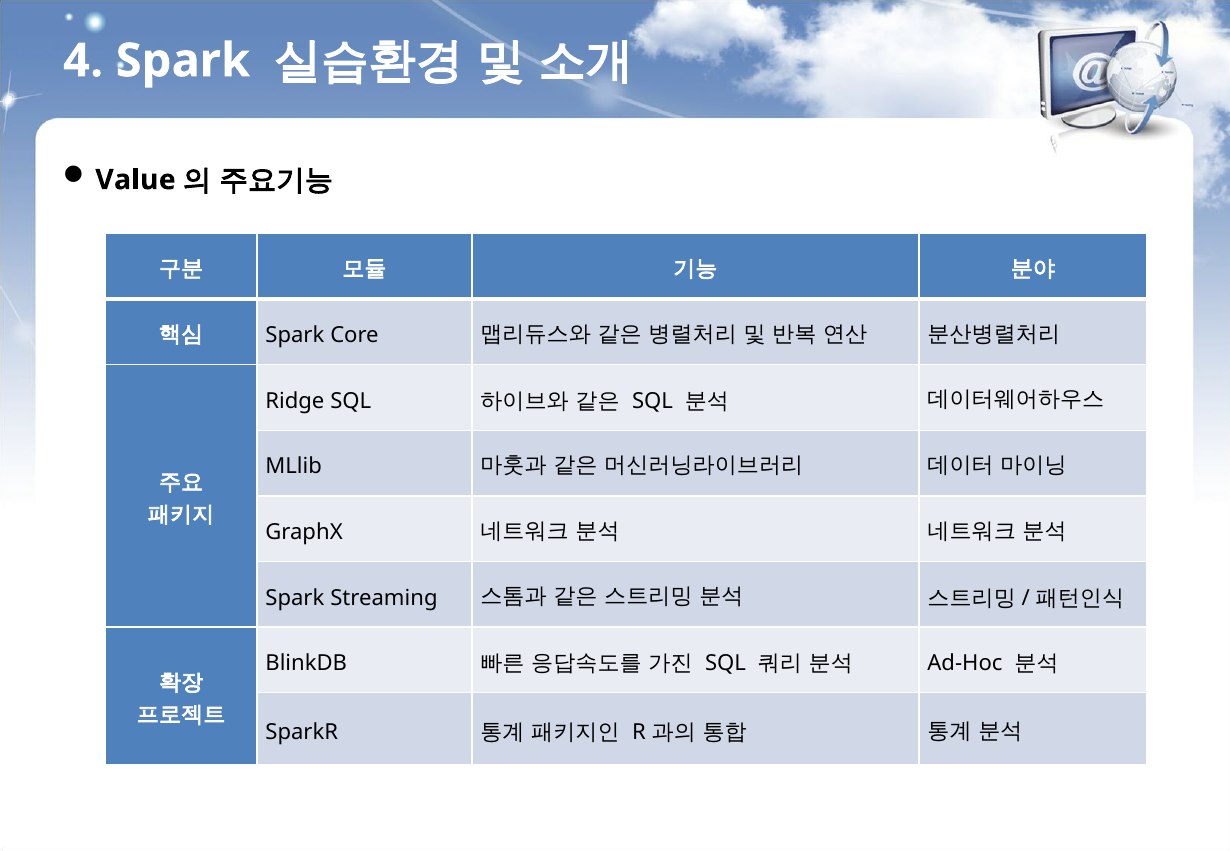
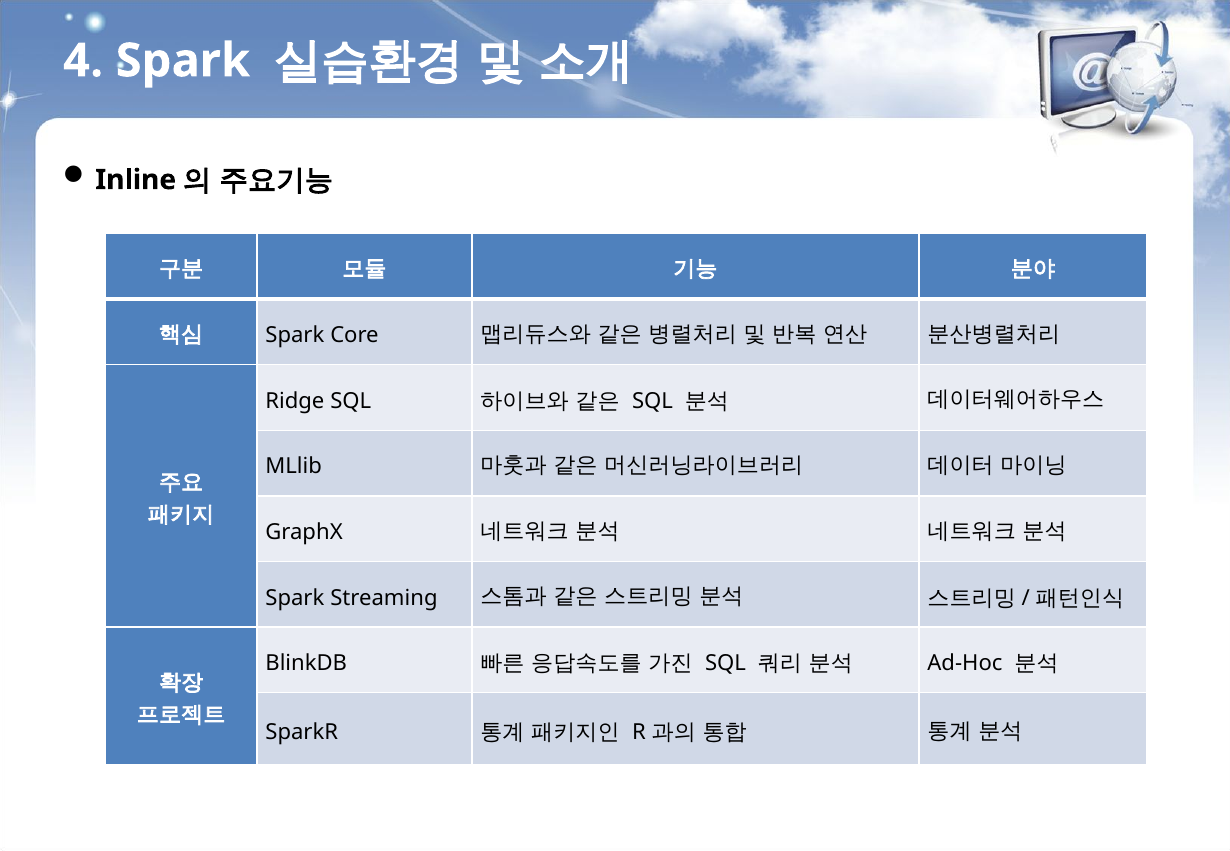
Value: Value -> Inline
